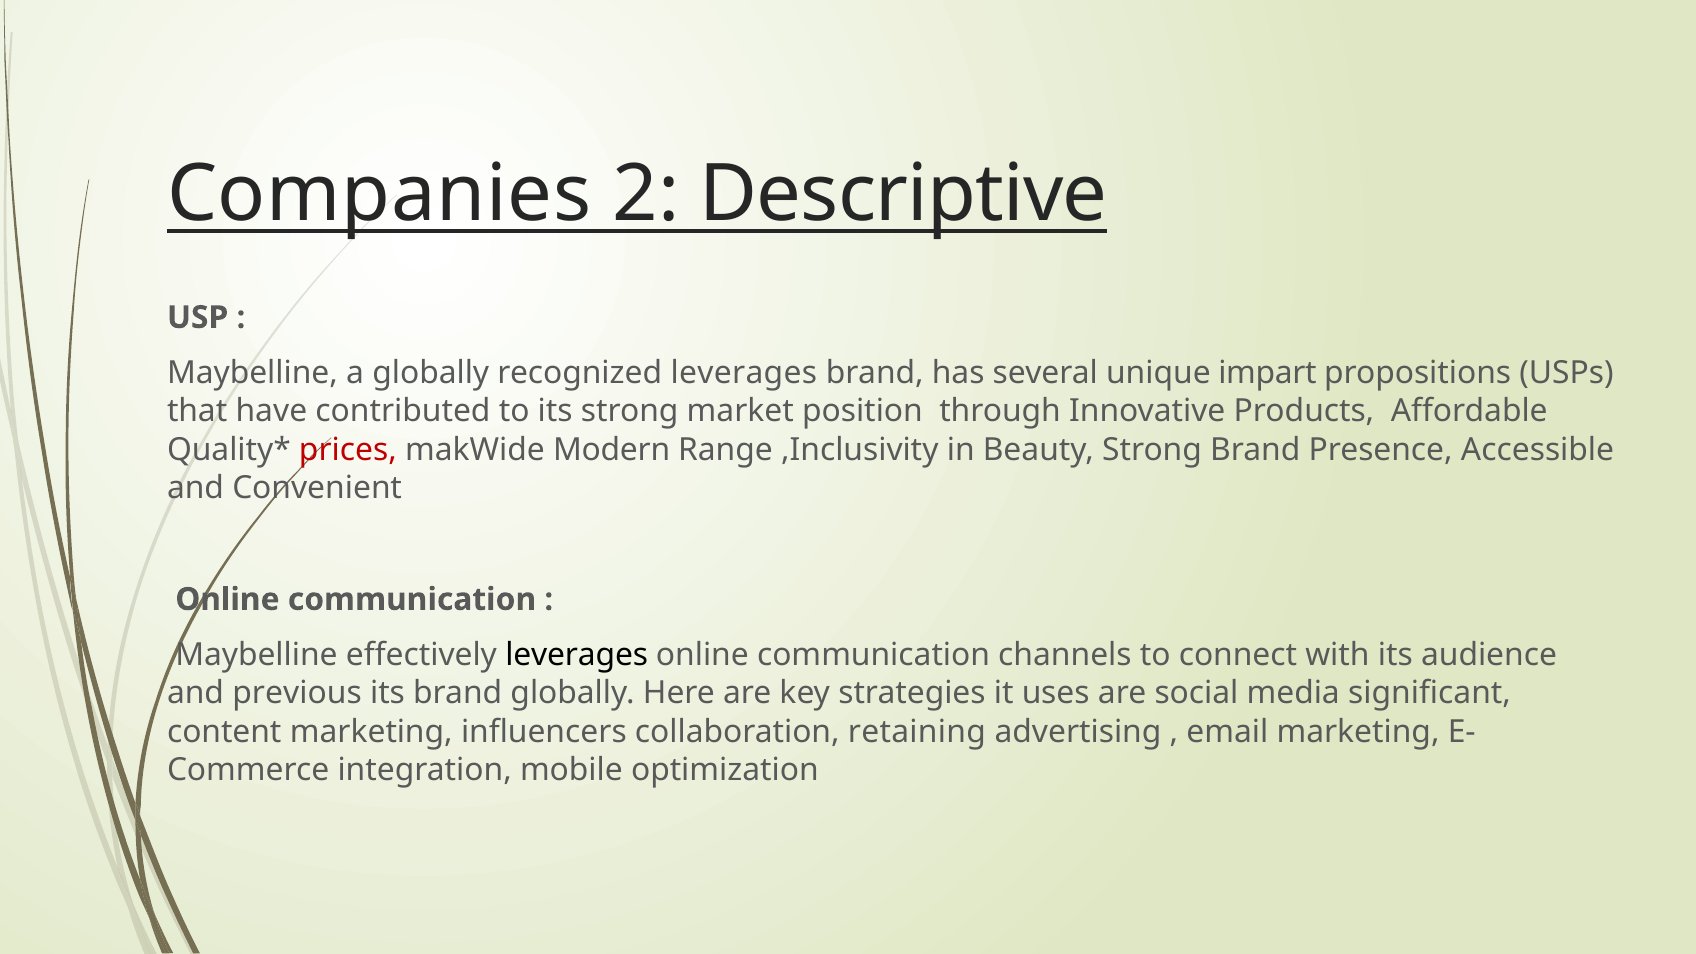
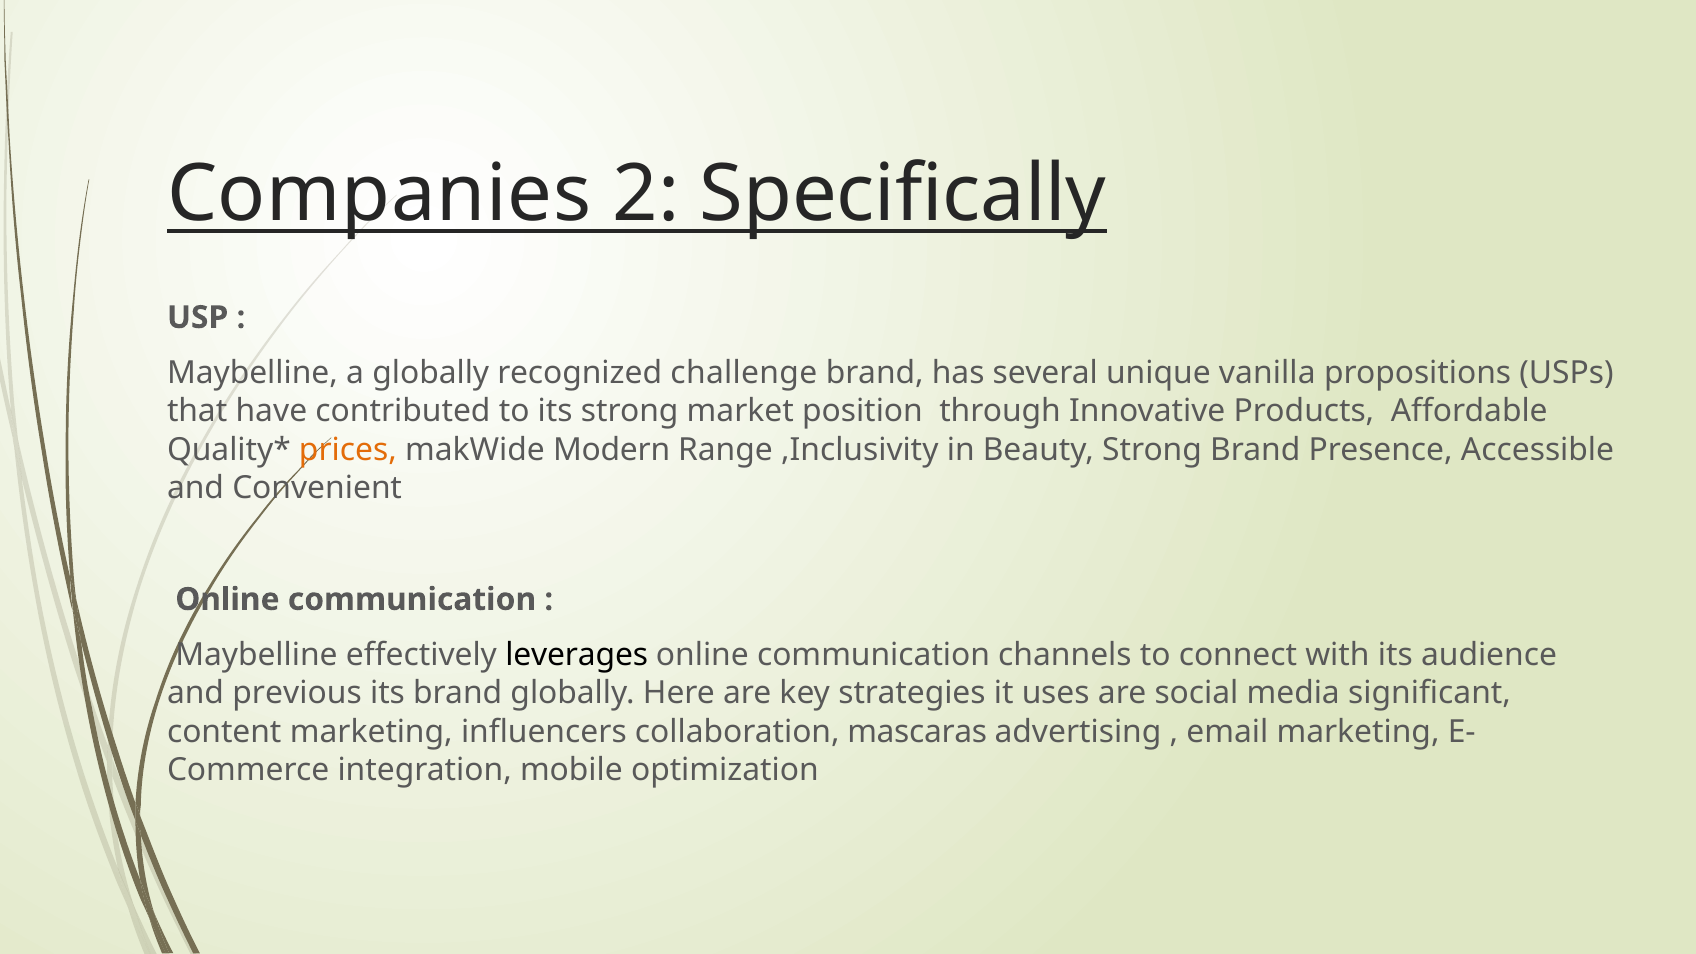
Descriptive: Descriptive -> Specifically
recognized leverages: leverages -> challenge
impart: impart -> vanilla
prices colour: red -> orange
retaining: retaining -> mascaras
